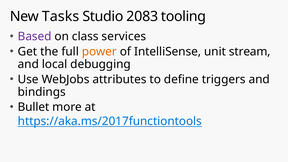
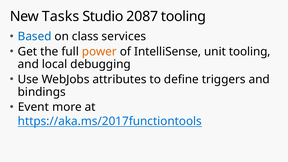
2083: 2083 -> 2087
Based colour: purple -> blue
unit stream: stream -> tooling
Bullet: Bullet -> Event
